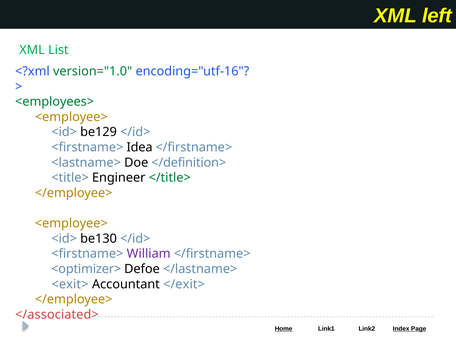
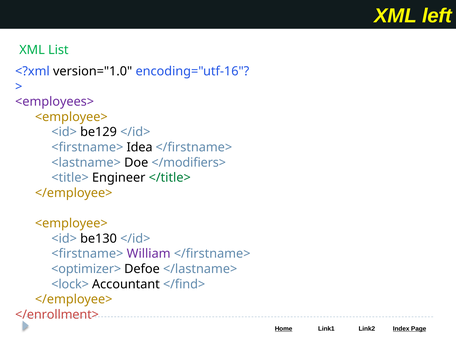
version="1.0 colour: green -> black
<employees> colour: green -> purple
</definition>: </definition> -> </modifiers>
<exit>: <exit> -> <lock>
</exit>: </exit> -> </find>
</associated>: </associated> -> </enrollment>
